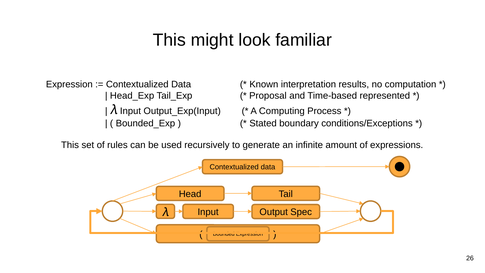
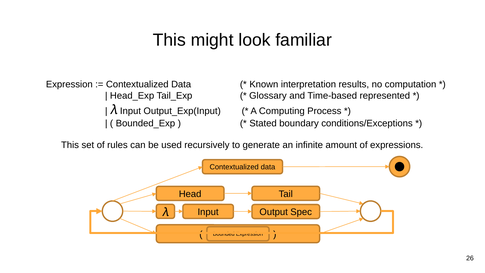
Proposal: Proposal -> Glossary
